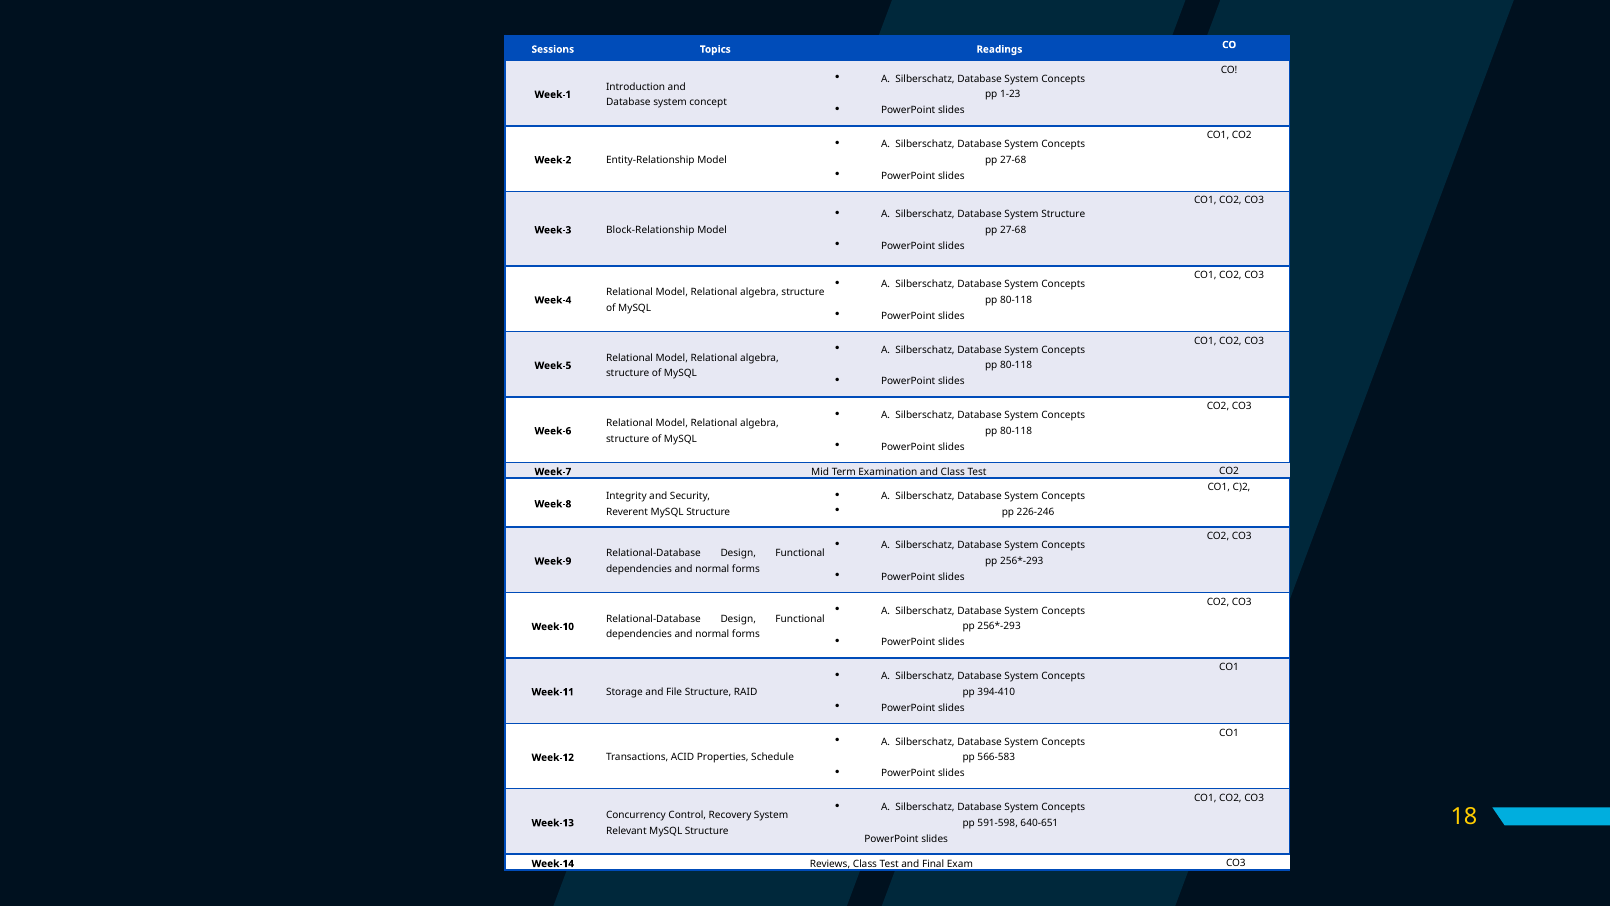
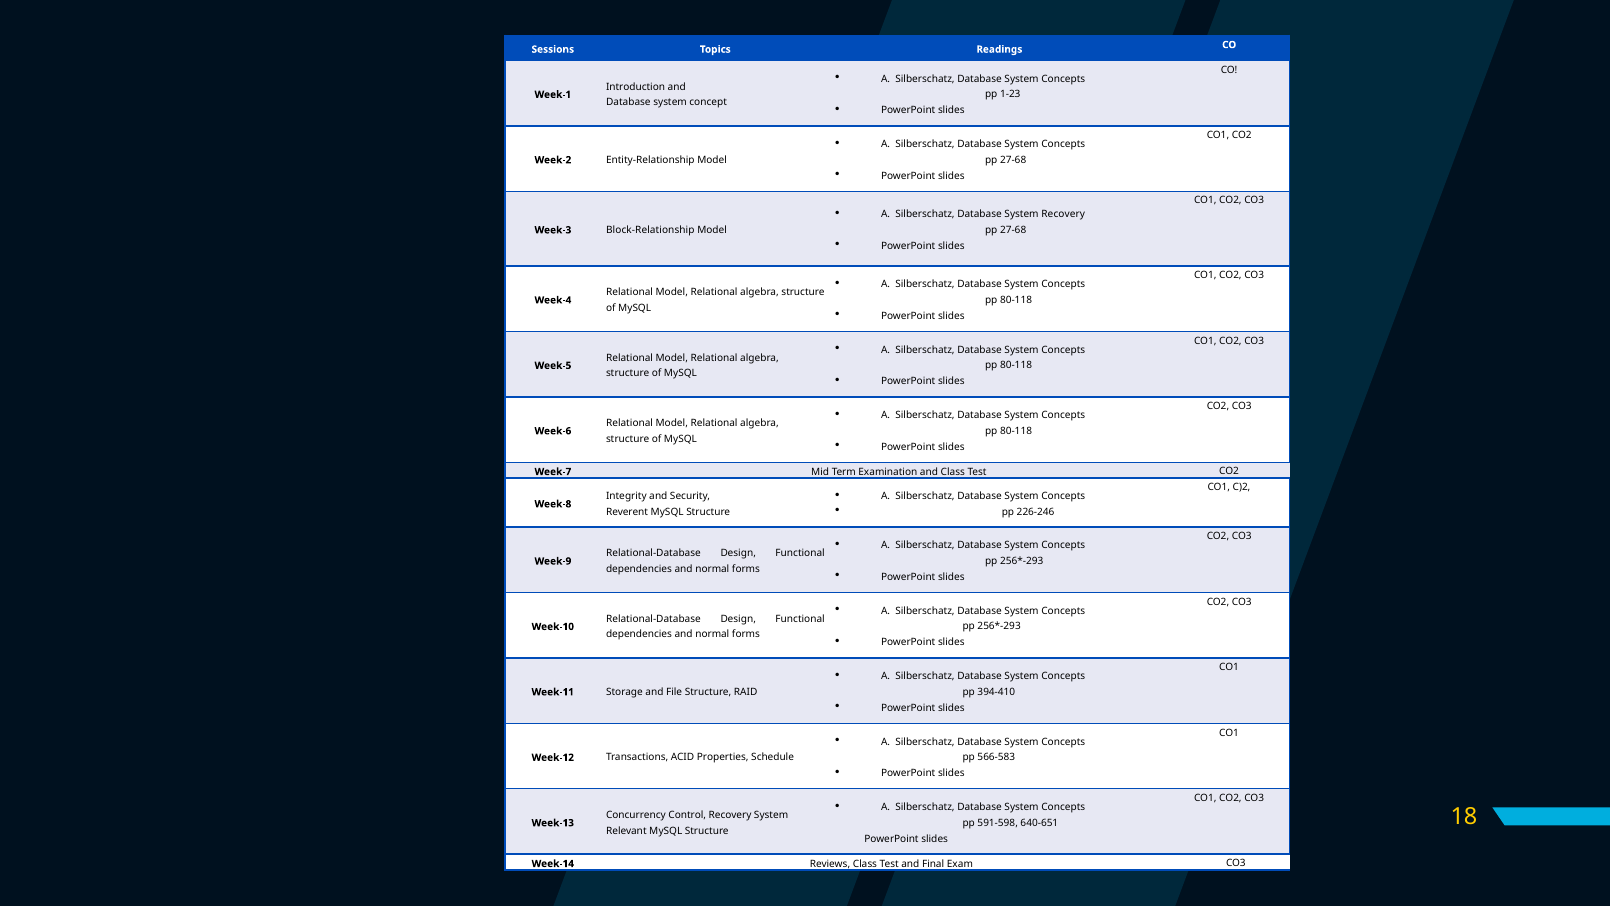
System Structure: Structure -> Recovery
